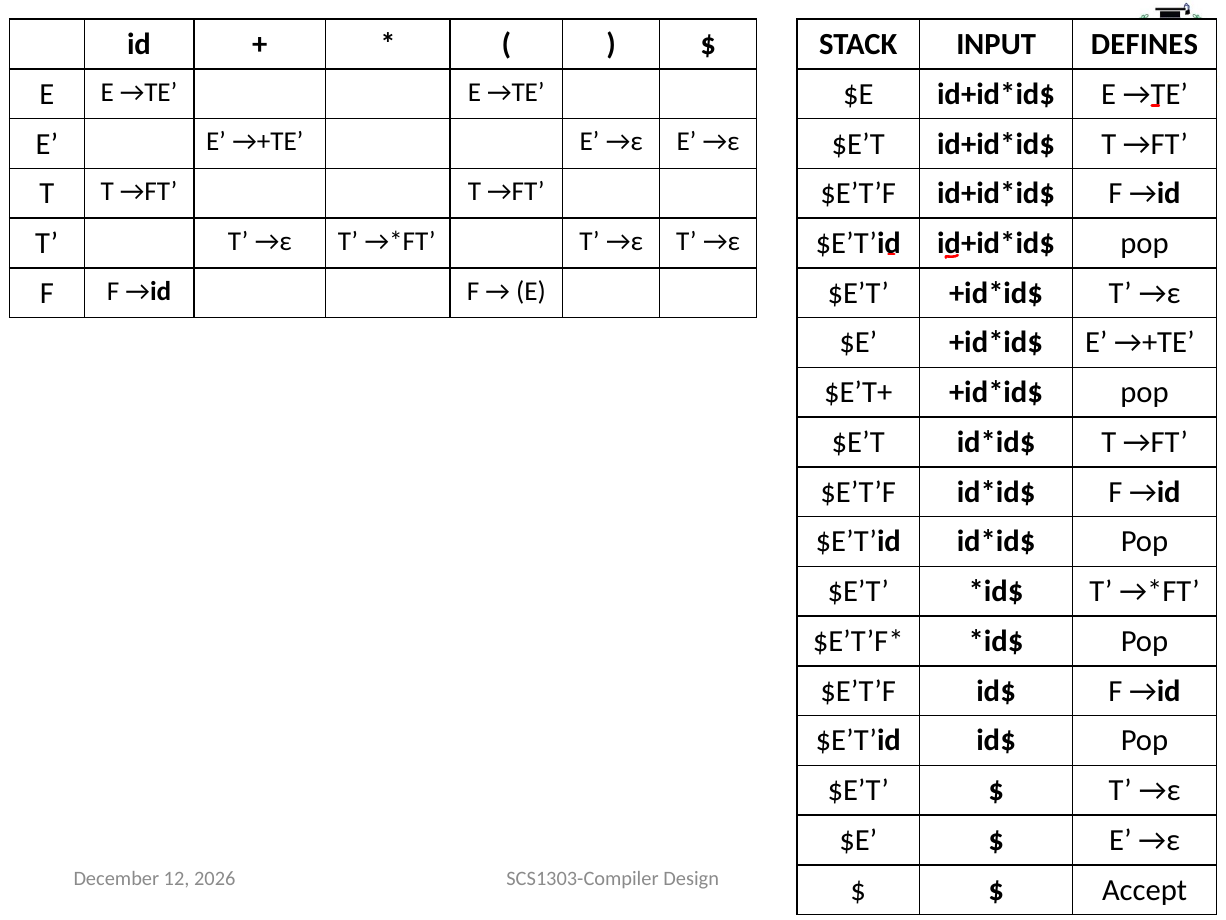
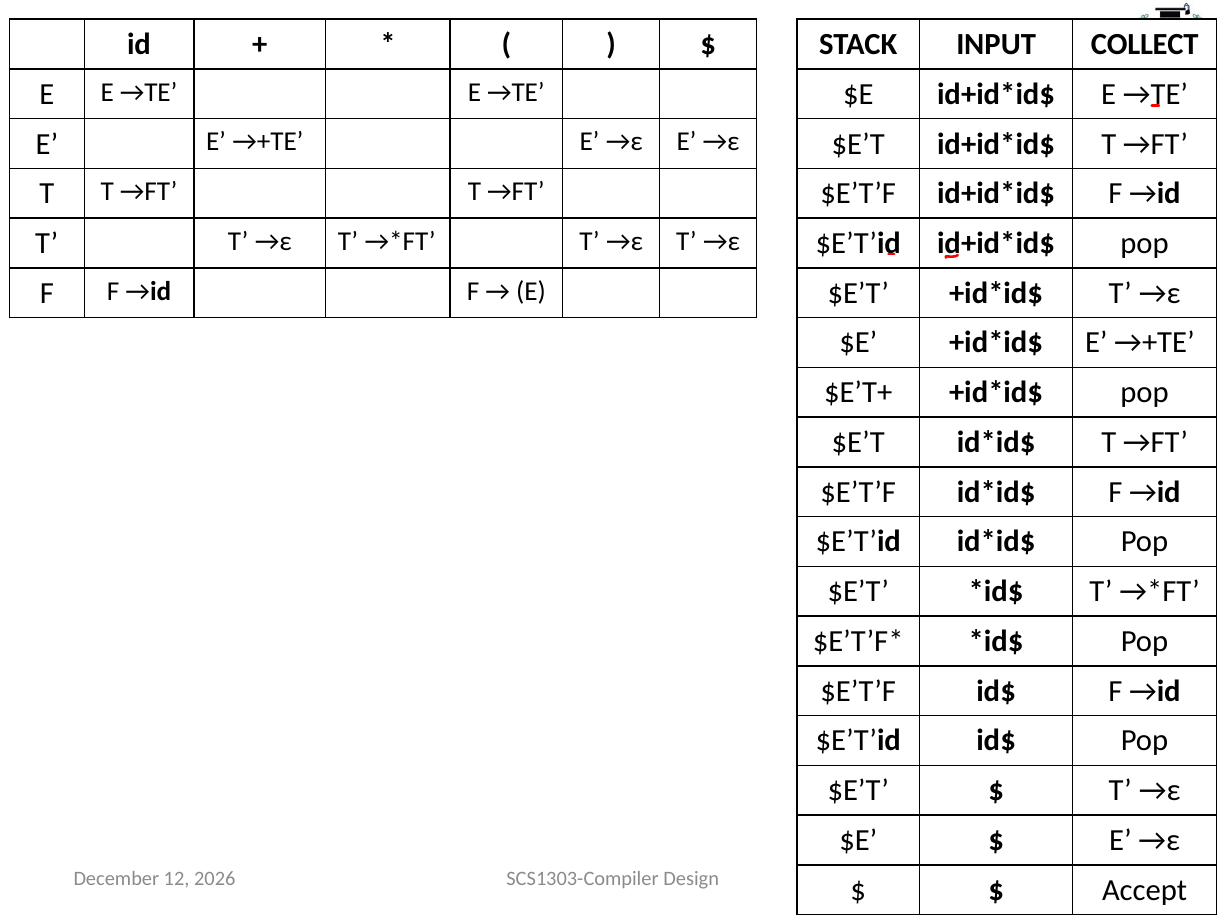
DEFINES: DEFINES -> COLLECT
